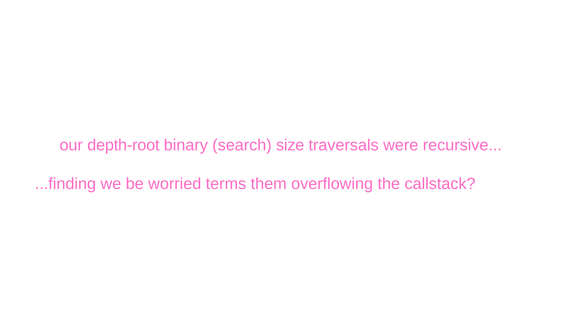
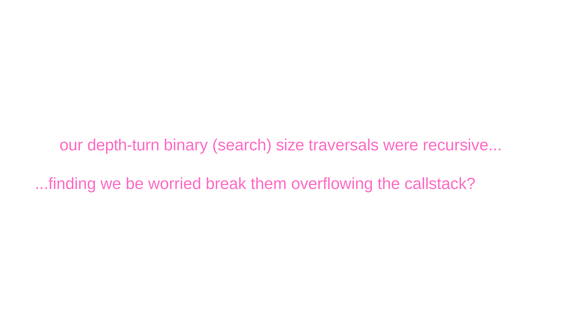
depth-root: depth-root -> depth-turn
terms: terms -> break
